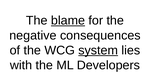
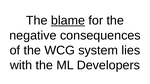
system underline: present -> none
